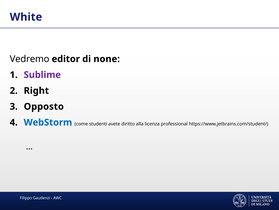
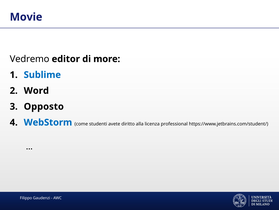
White: White -> Movie
none: none -> more
Sublime colour: purple -> blue
Right: Right -> Word
